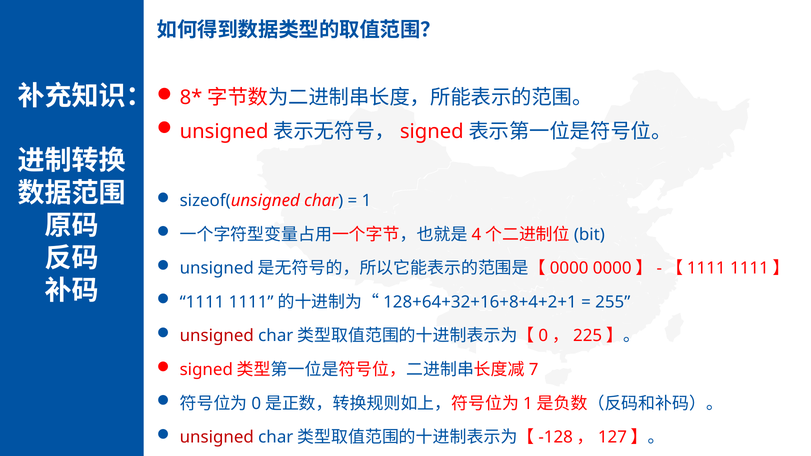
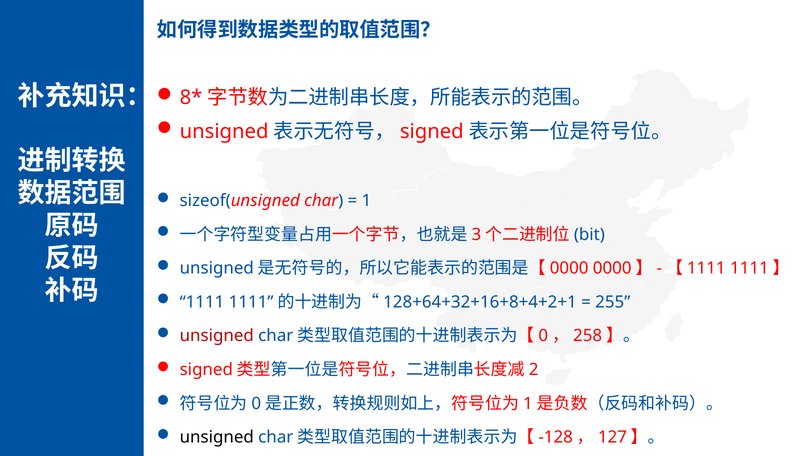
4: 4 -> 3
225: 225 -> 258
7: 7 -> 2
unsigned at (217, 437) colour: red -> black
